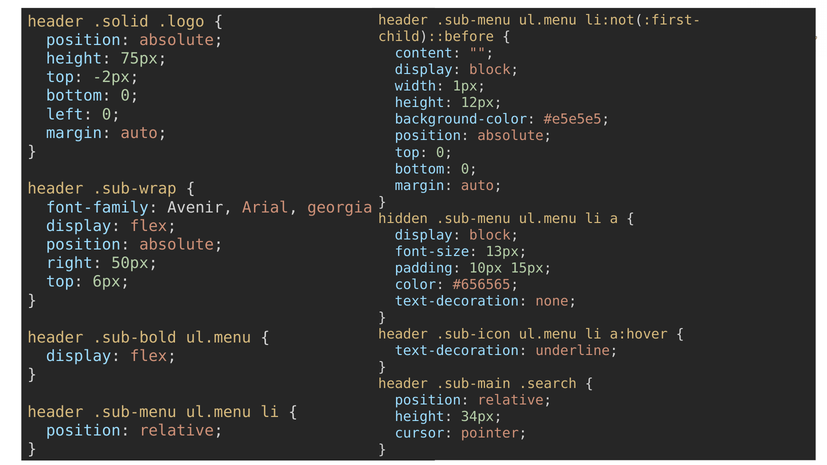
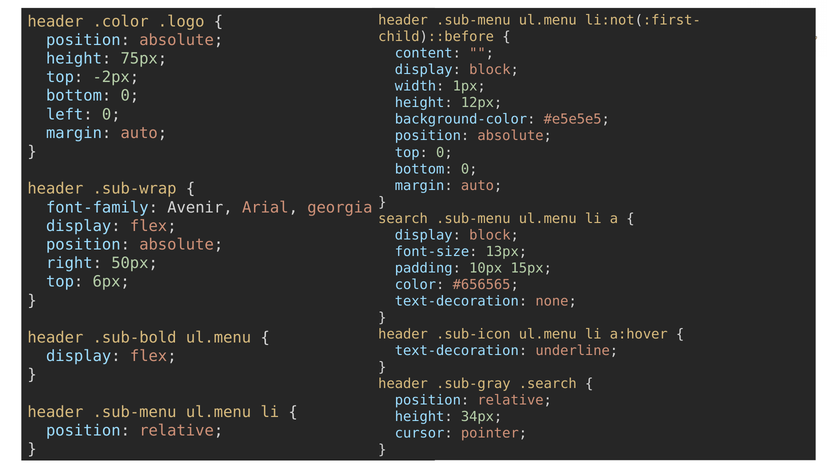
.solid: .solid -> .color
hidden: hidden -> search
.sub-main: .sub-main -> .sub-gray
